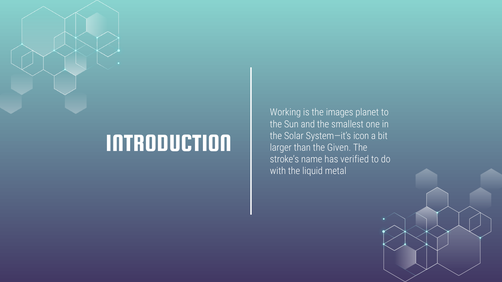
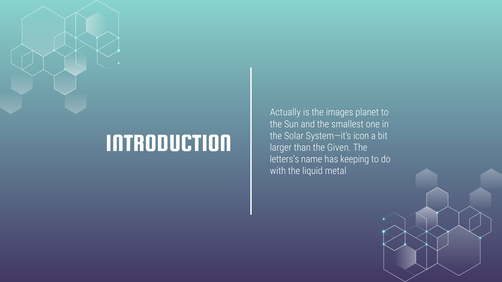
Working: Working -> Actually
stroke’s: stroke’s -> letters’s
verified: verified -> keeping
